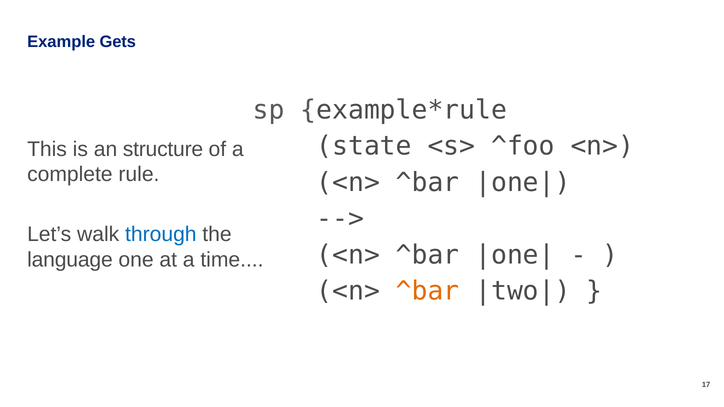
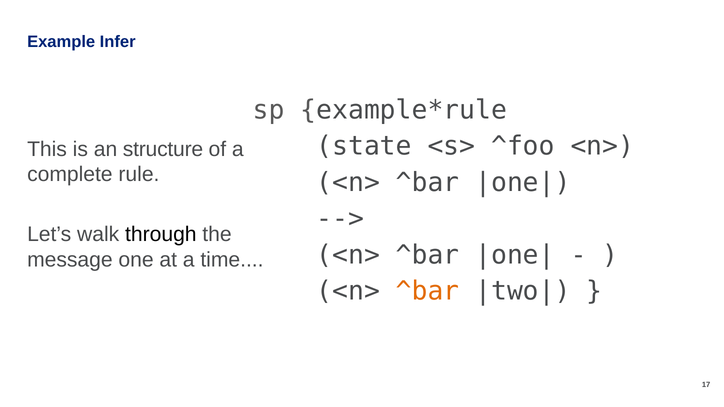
Gets: Gets -> Infer
through colour: blue -> black
language: language -> message
